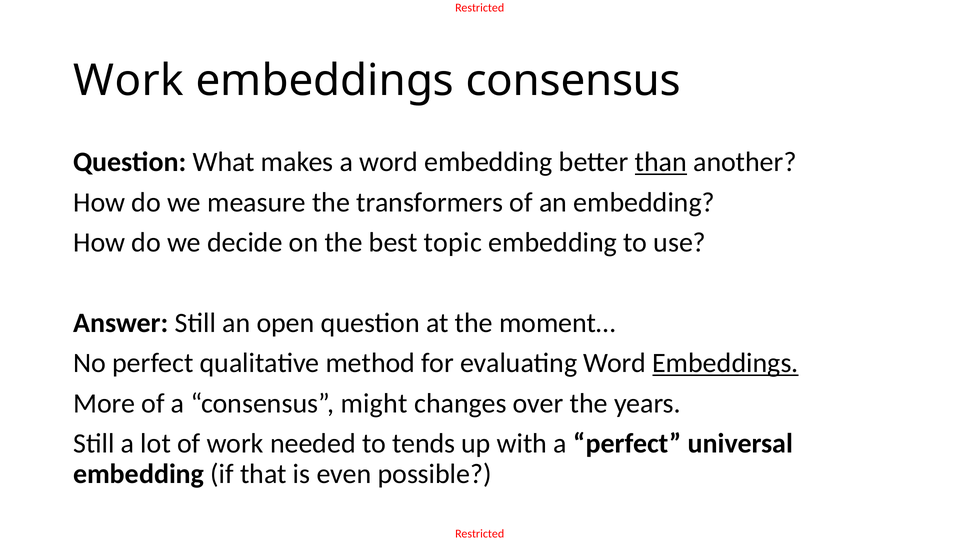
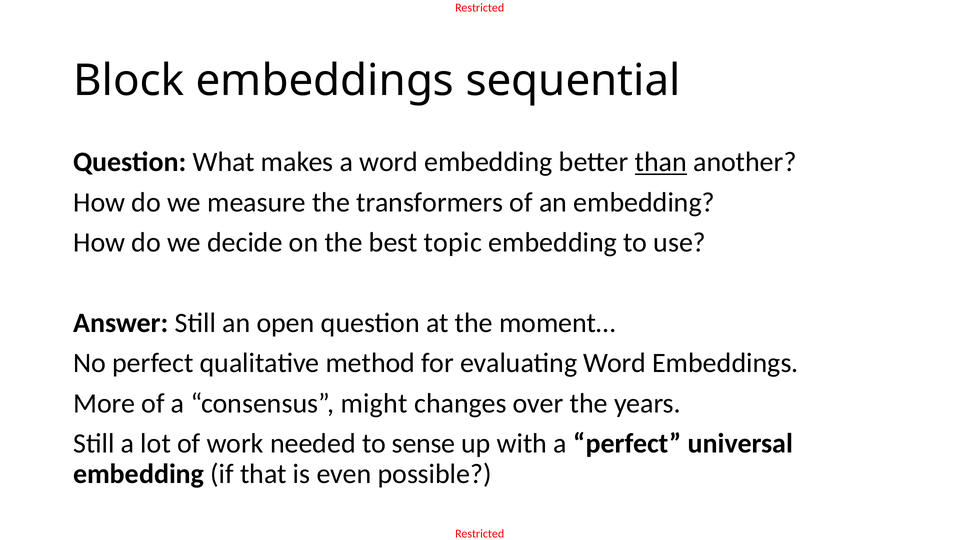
Work at (128, 81): Work -> Block
embeddings consensus: consensus -> sequential
Embeddings at (725, 363) underline: present -> none
tends: tends -> sense
